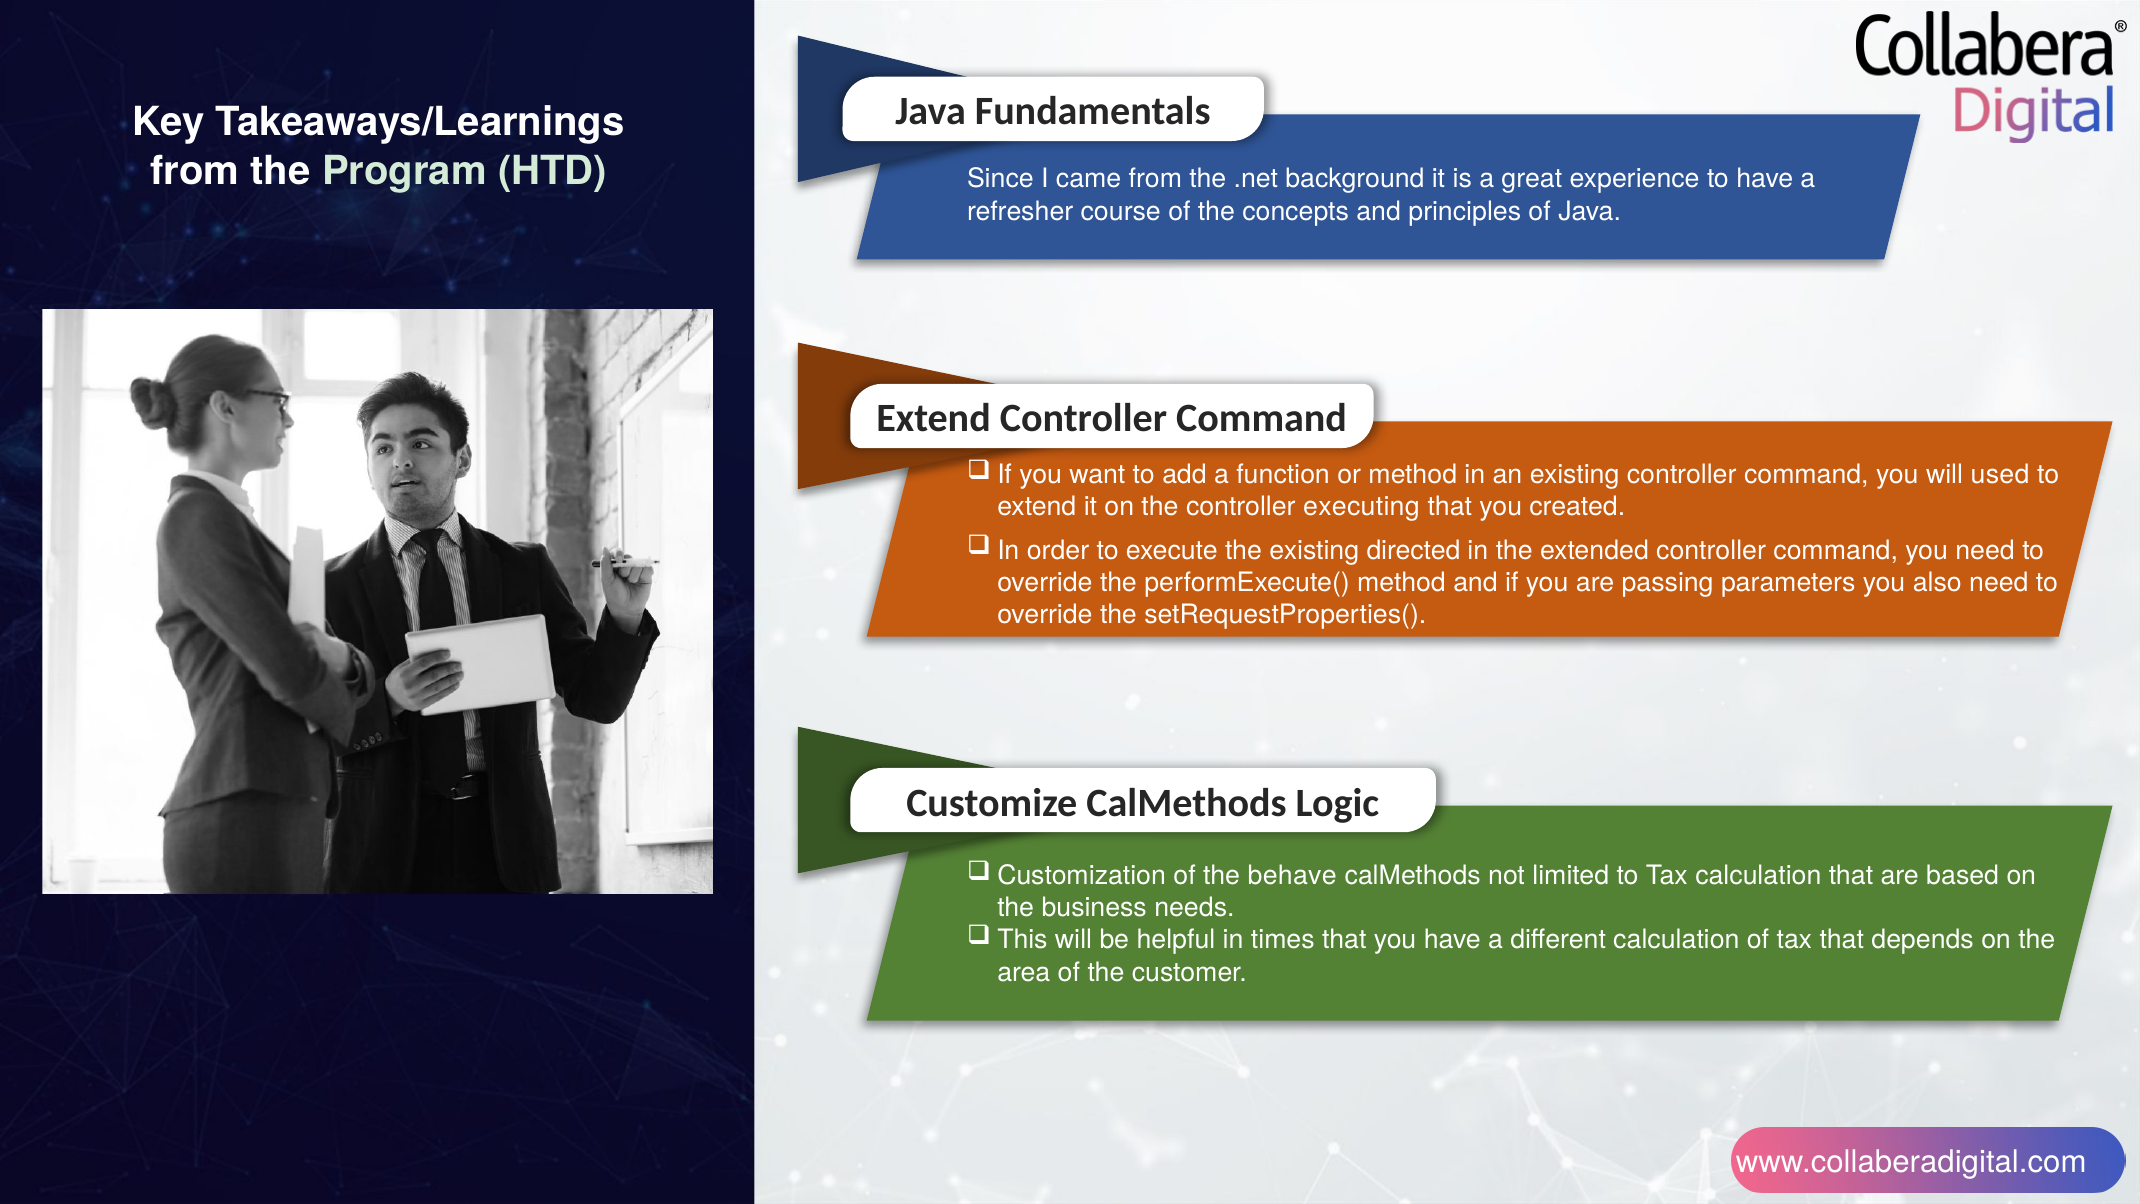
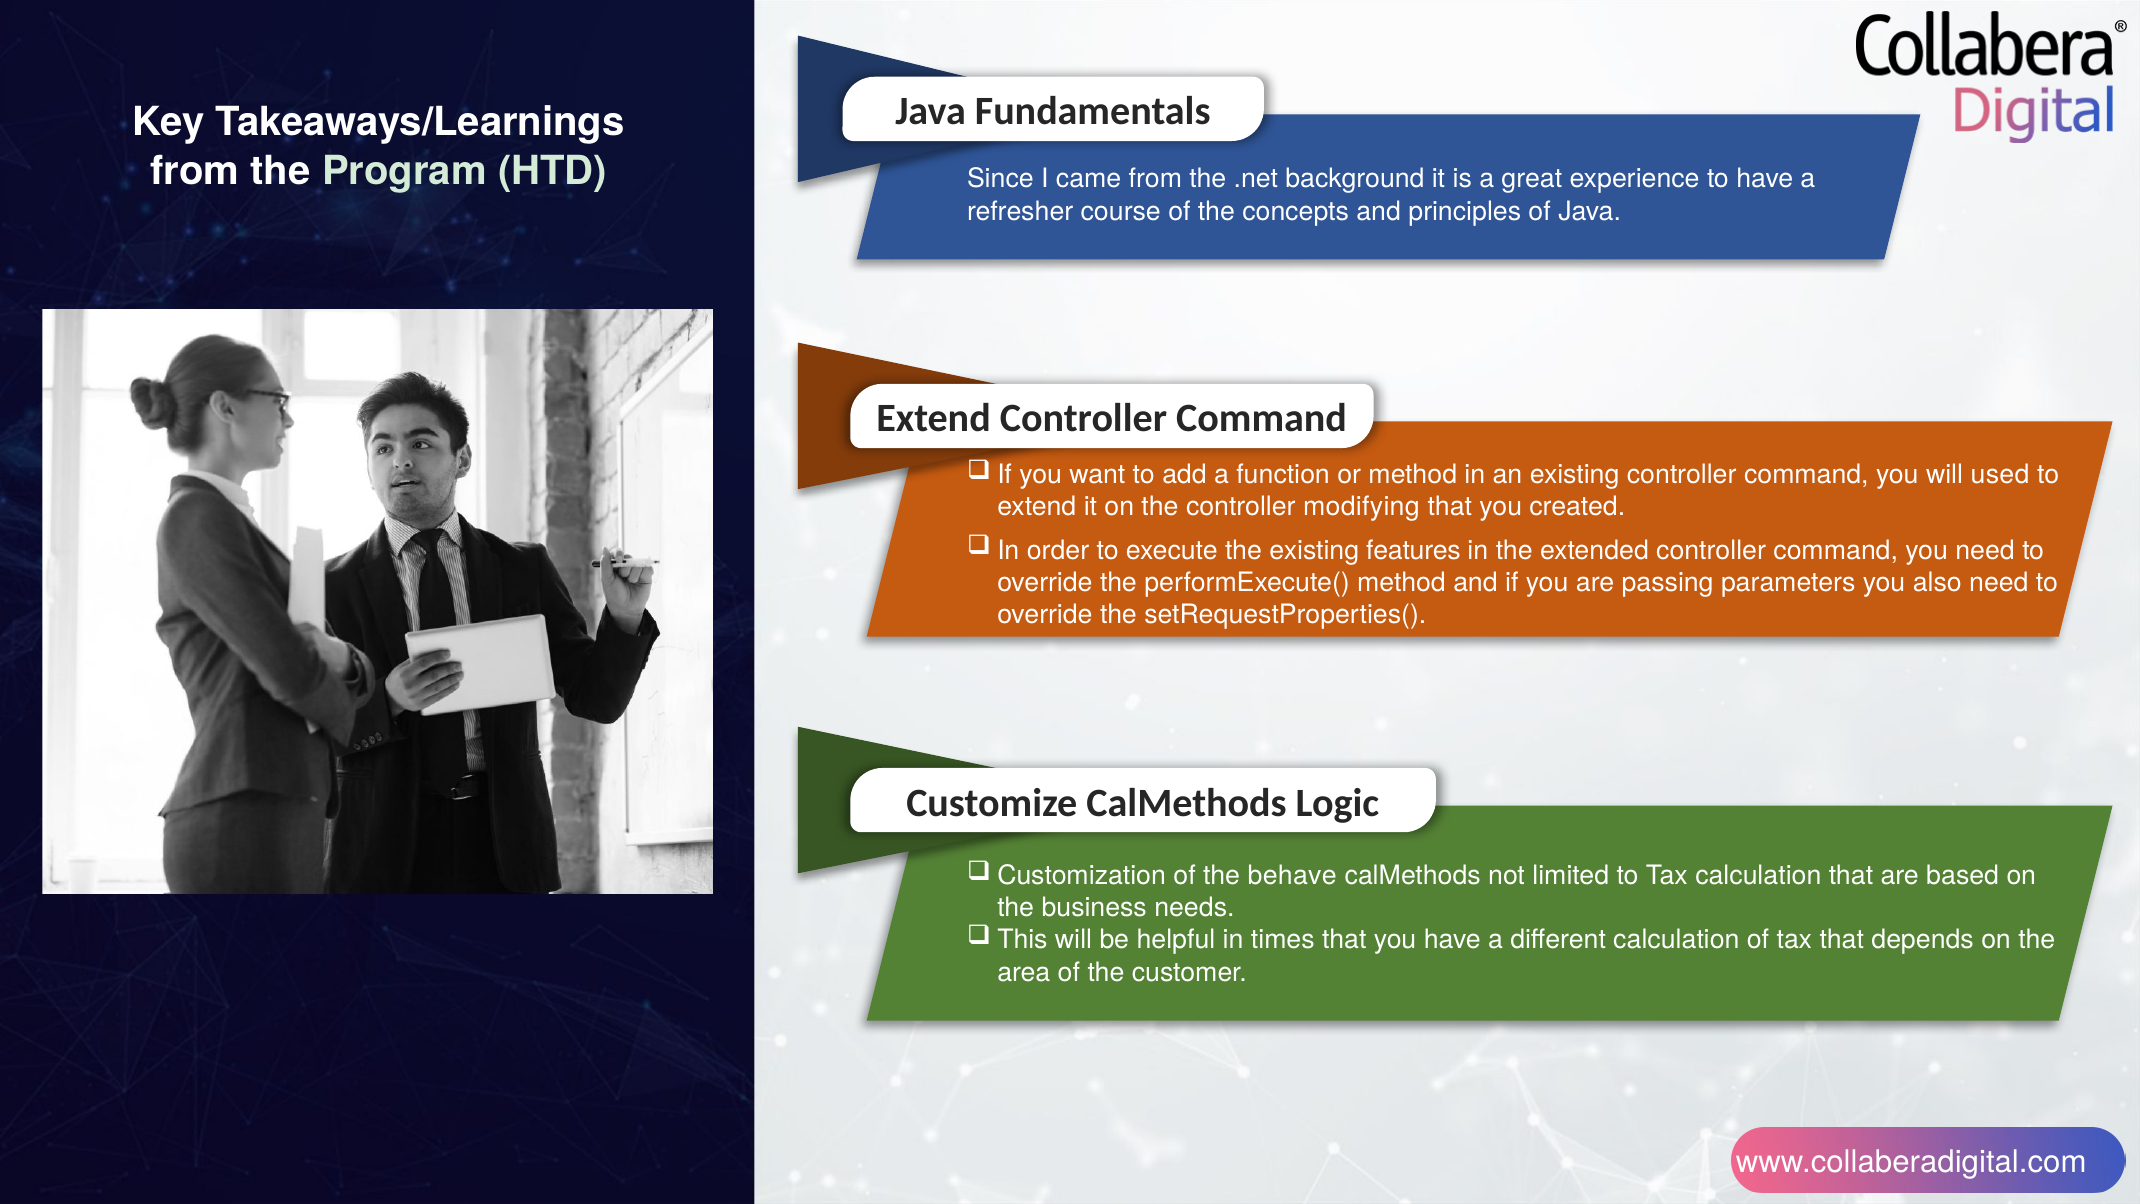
executing: executing -> modifying
directed: directed -> features
